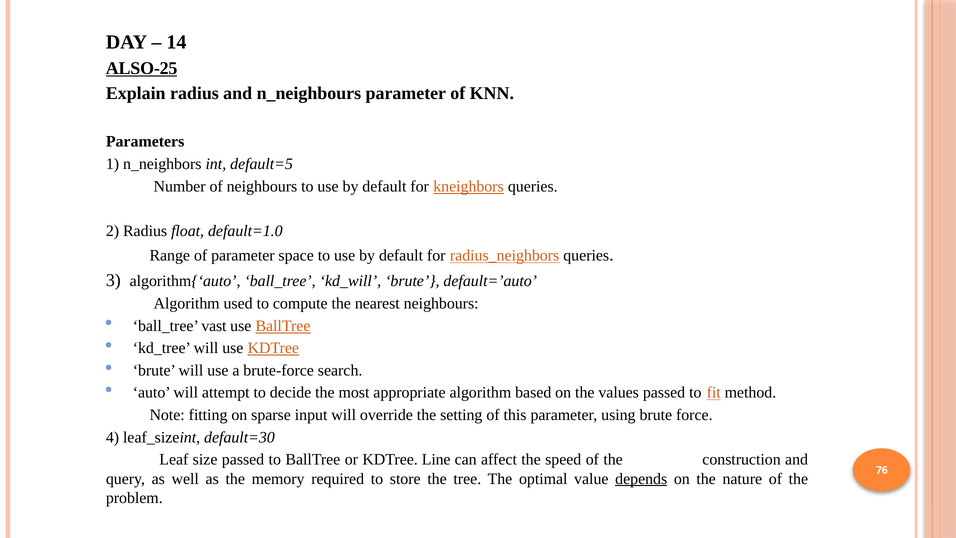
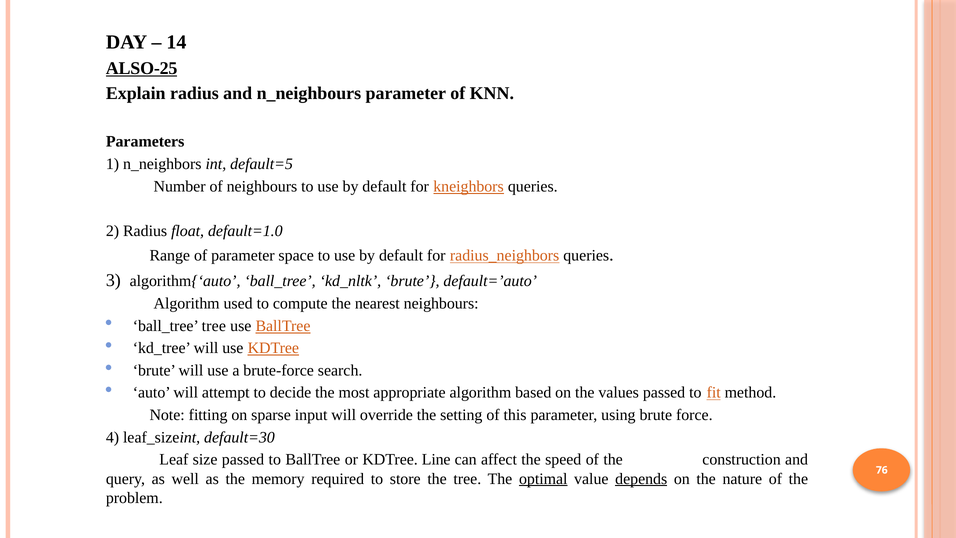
kd_will: kd_will -> kd_nltk
ball_tree vast: vast -> tree
optimal underline: none -> present
